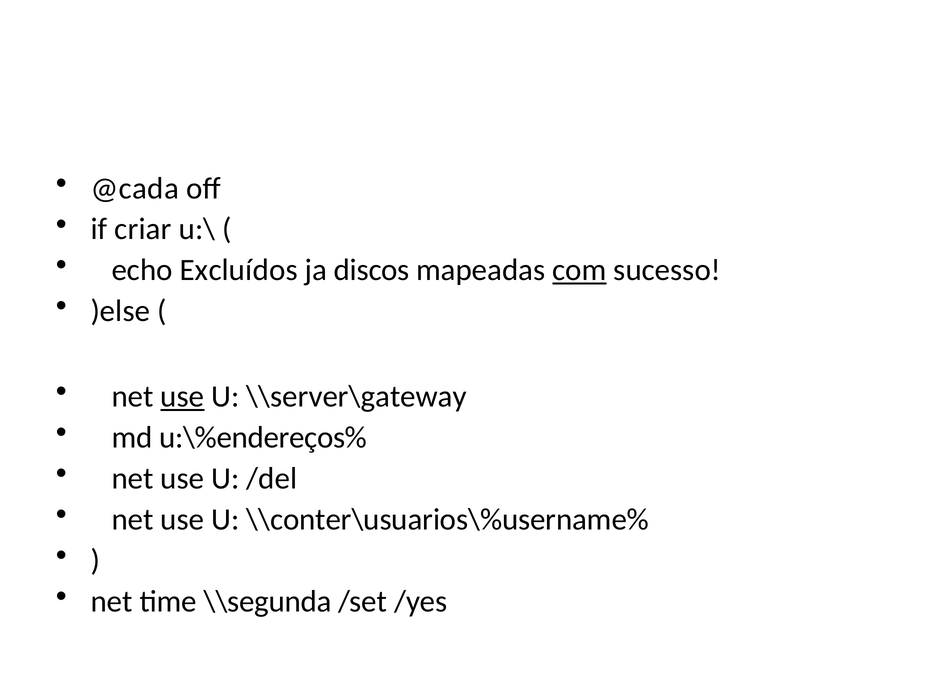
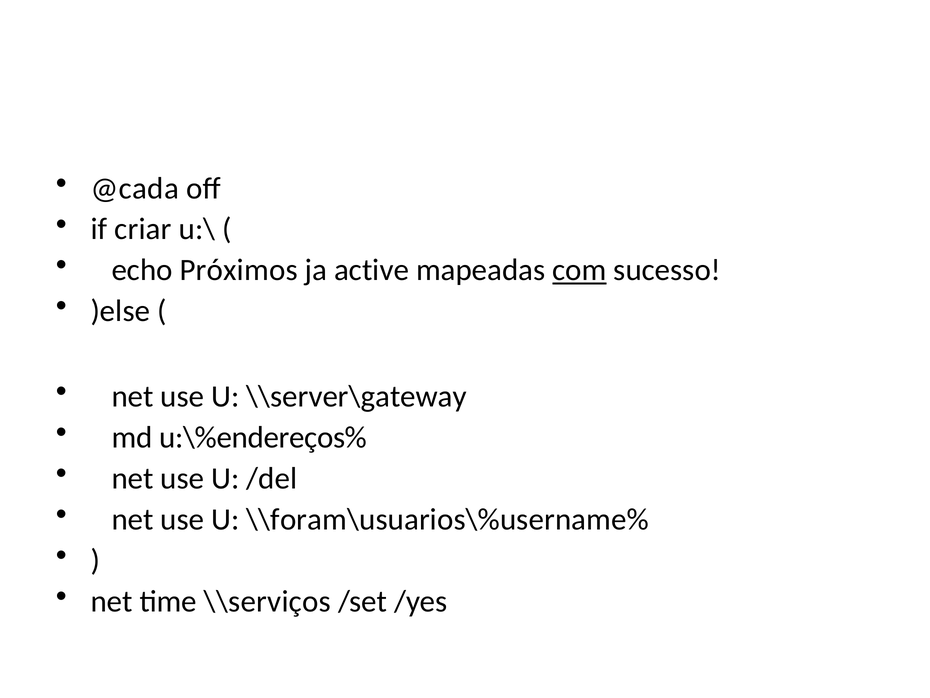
Excluídos: Excluídos -> Próximos
discos: discos -> active
use at (182, 396) underline: present -> none
\\conter\usuarios\%username%: \\conter\usuarios\%username% -> \\foram\usuarios\%username%
\\segunda: \\segunda -> \\serviços
